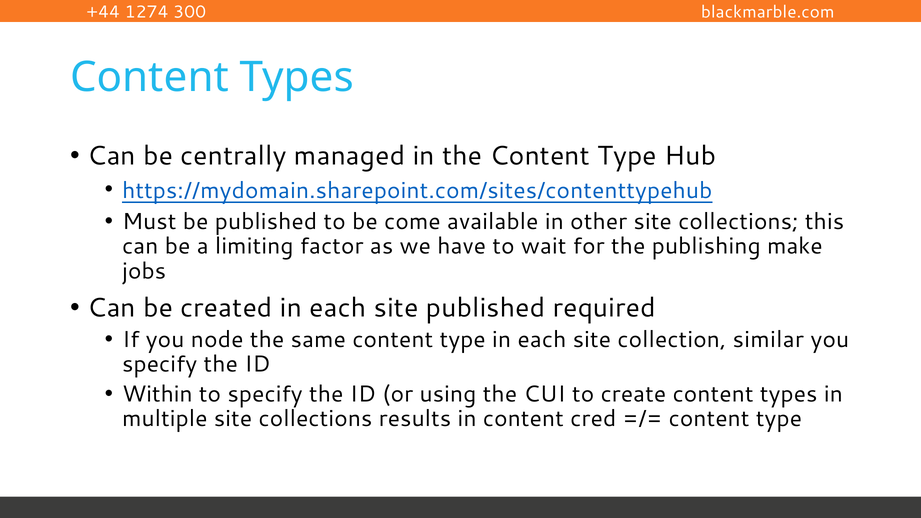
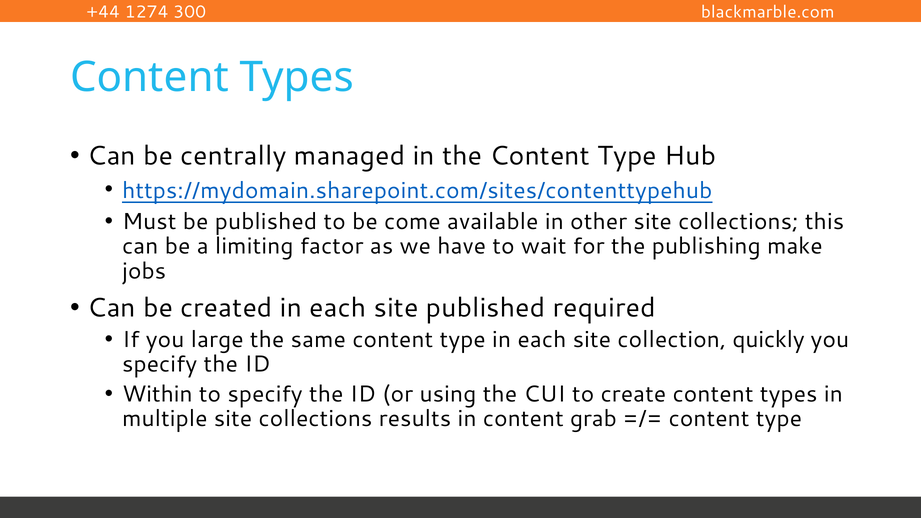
node: node -> large
similar: similar -> quickly
cred: cred -> grab
